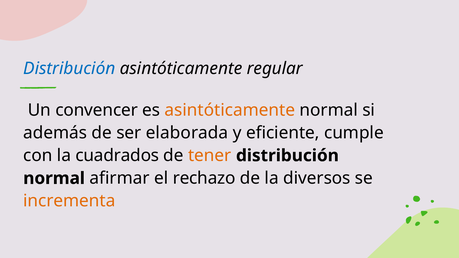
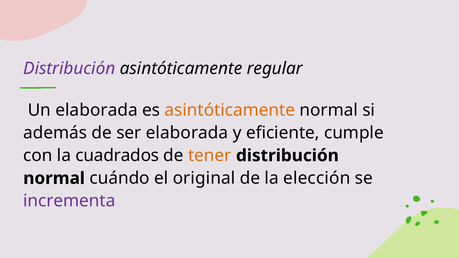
Distribución at (69, 69) colour: blue -> purple
Un convencer: convencer -> elaborada
afirmar: afirmar -> cuándo
rechazo: rechazo -> original
diversos: diversos -> elección
incrementa colour: orange -> purple
